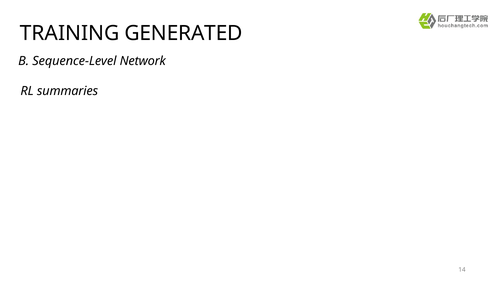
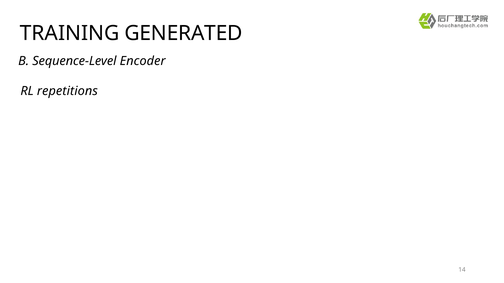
Network: Network -> Encoder
summaries: summaries -> repetitions
